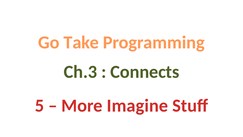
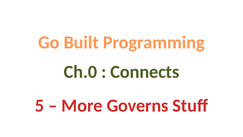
Take: Take -> Built
Ch.3: Ch.3 -> Ch.0
Imagine: Imagine -> Governs
